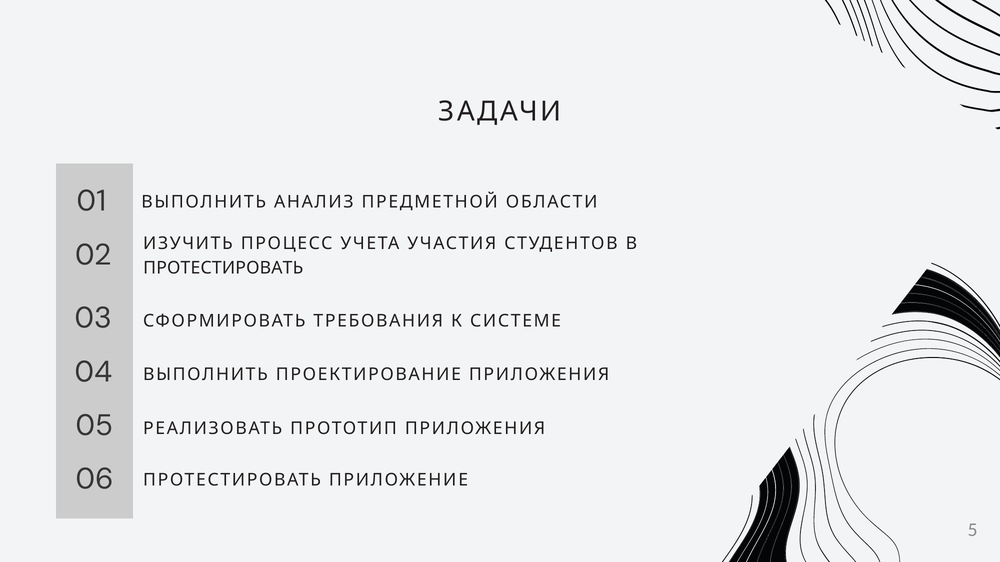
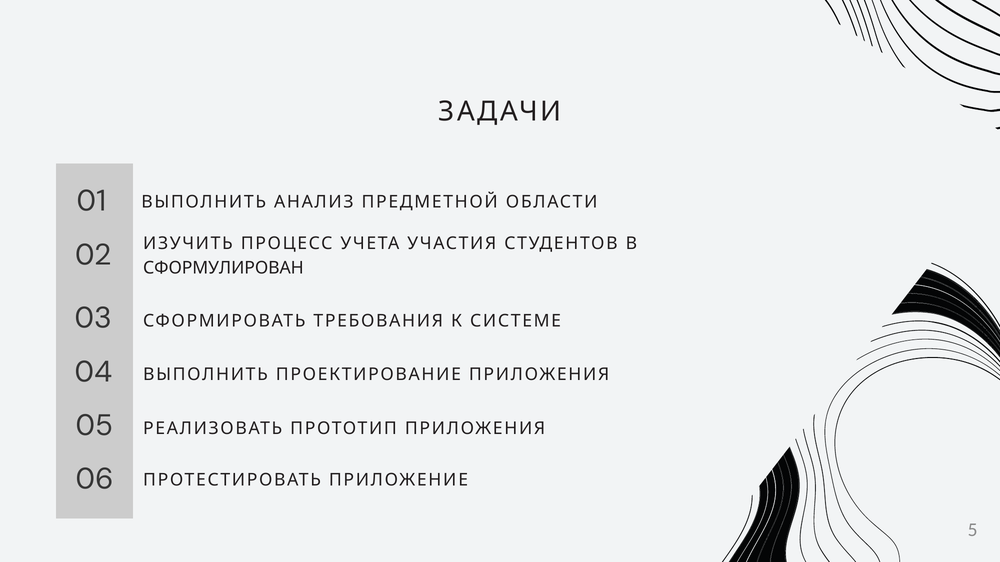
ПРОТЕСТИРОВАТЬ at (223, 268): ПРОТЕСТИРОВАТЬ -> СФОРМУЛИРОВАН
